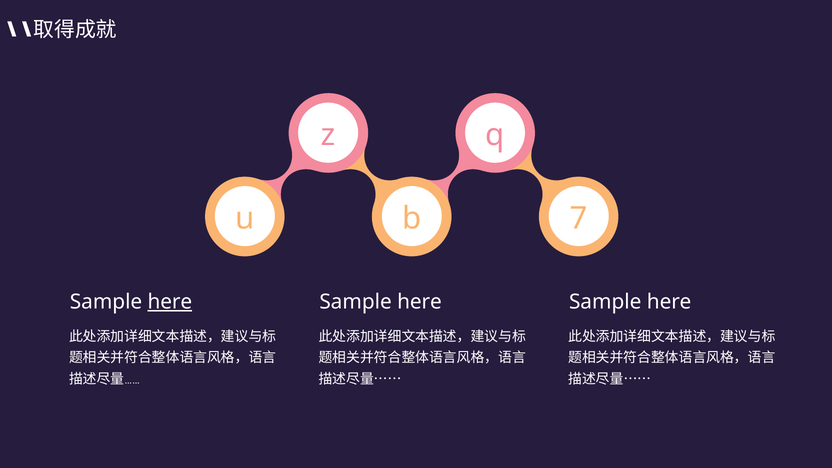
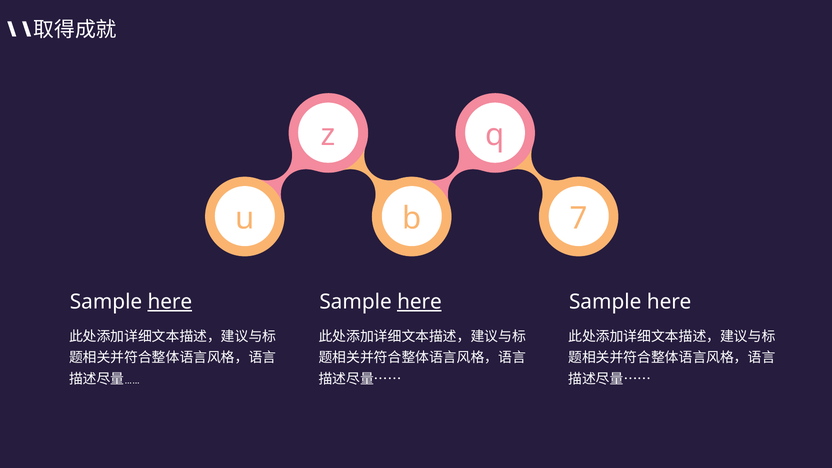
here at (419, 302) underline: none -> present
